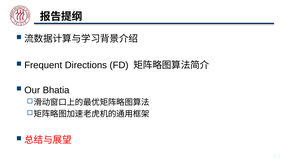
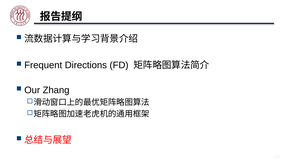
Bhatia: Bhatia -> Zhang
